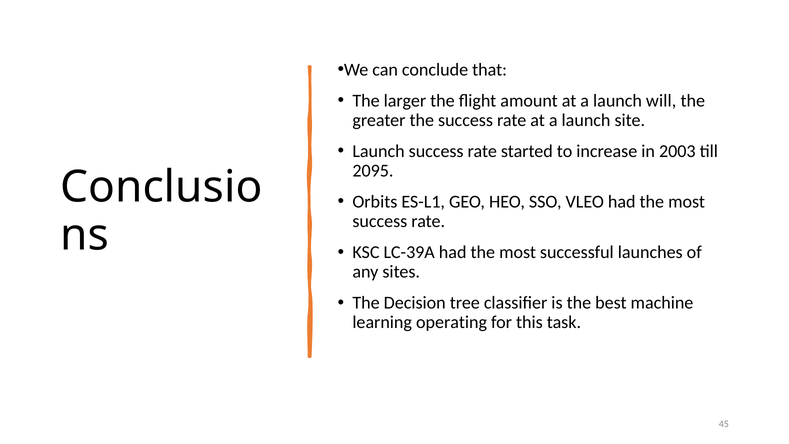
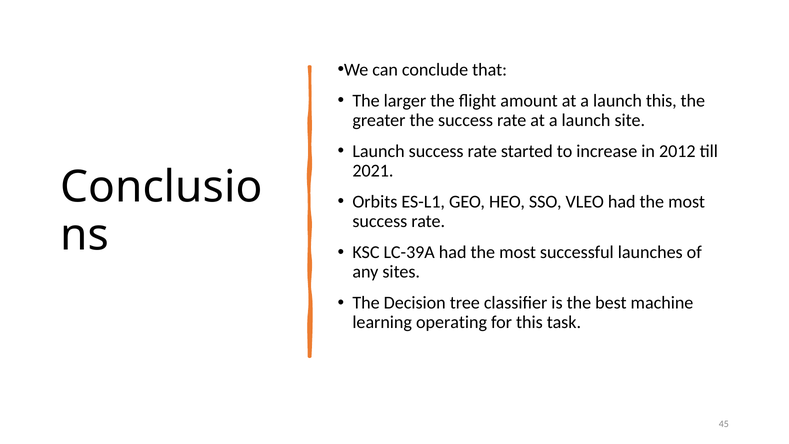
launch will: will -> this
2003: 2003 -> 2012
2095: 2095 -> 2021
